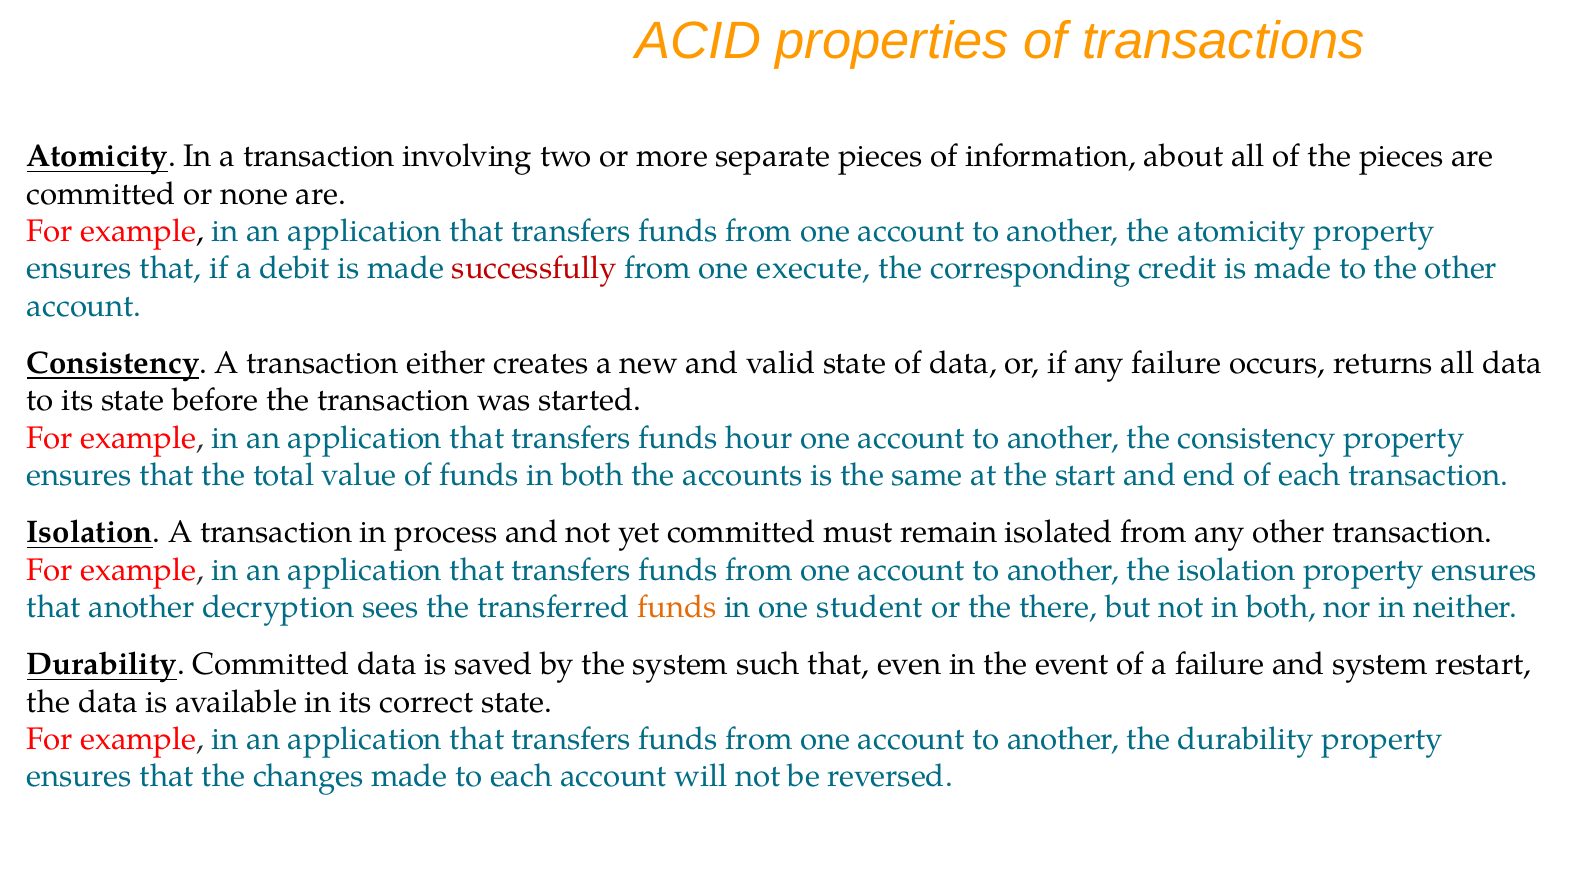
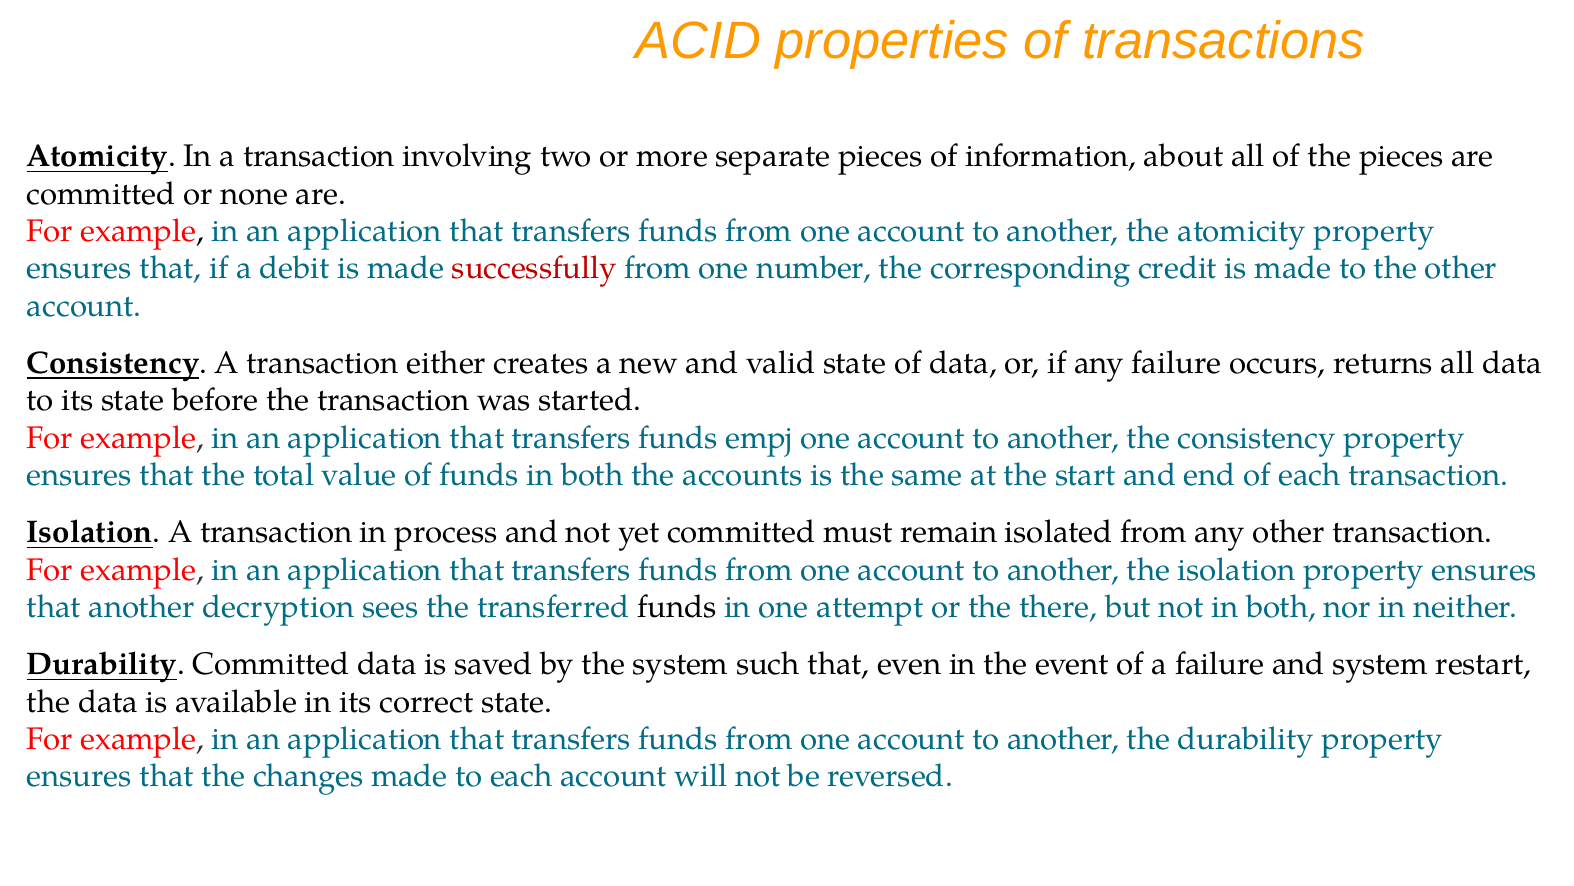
execute: execute -> number
hour: hour -> empj
funds at (677, 607) colour: orange -> black
student: student -> attempt
